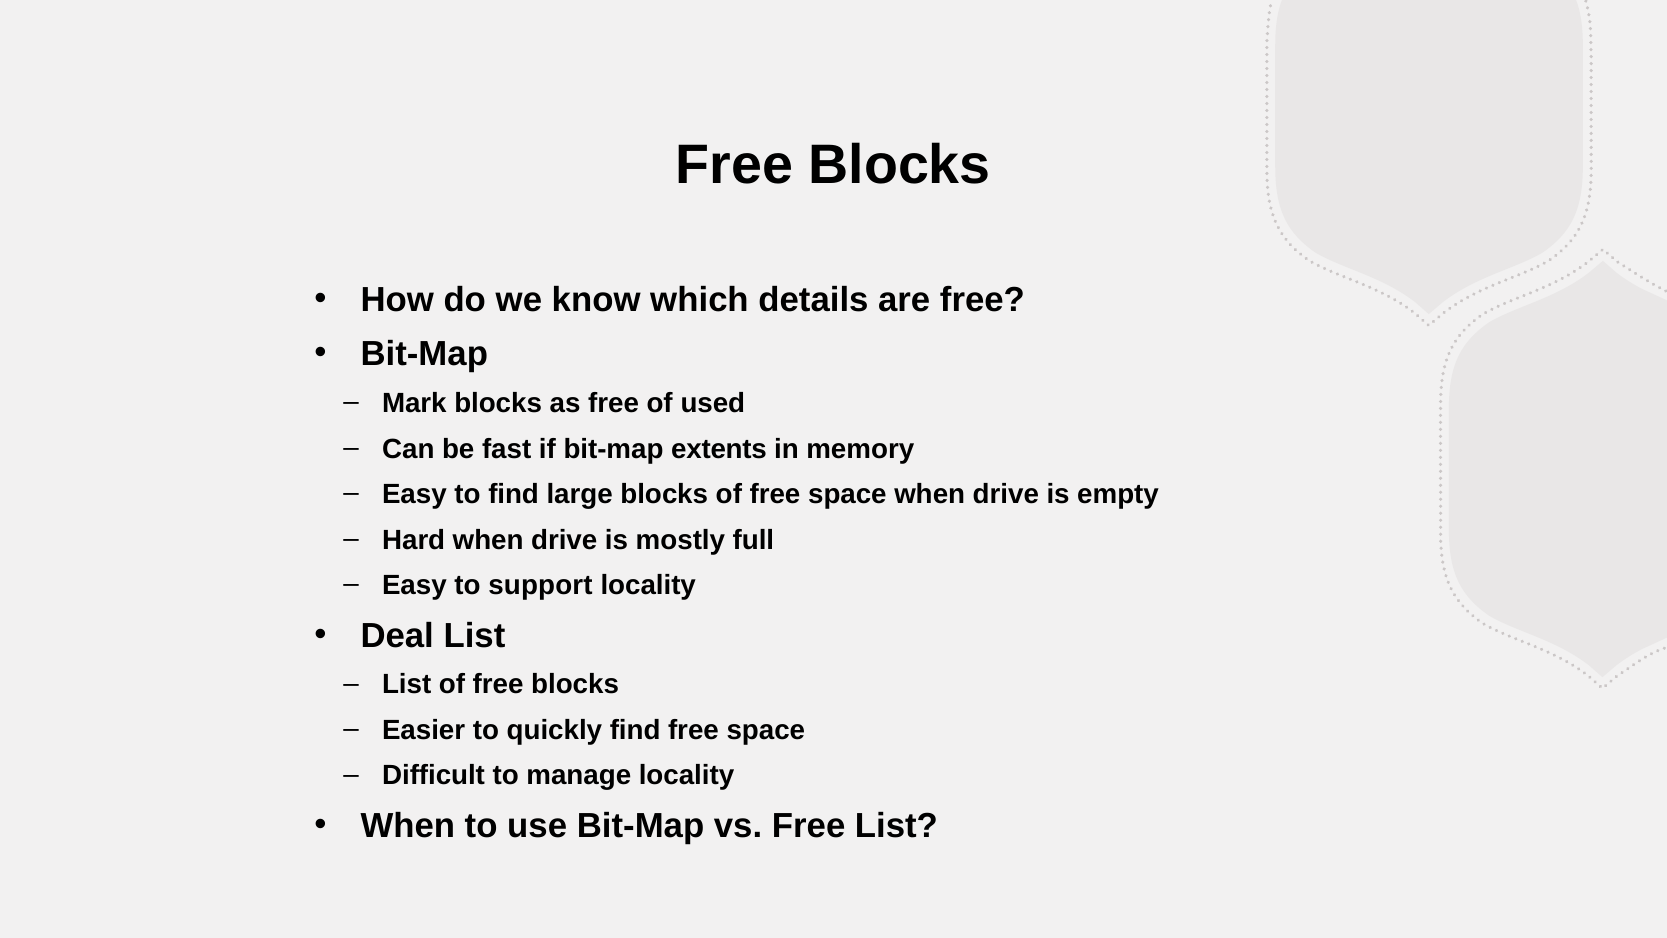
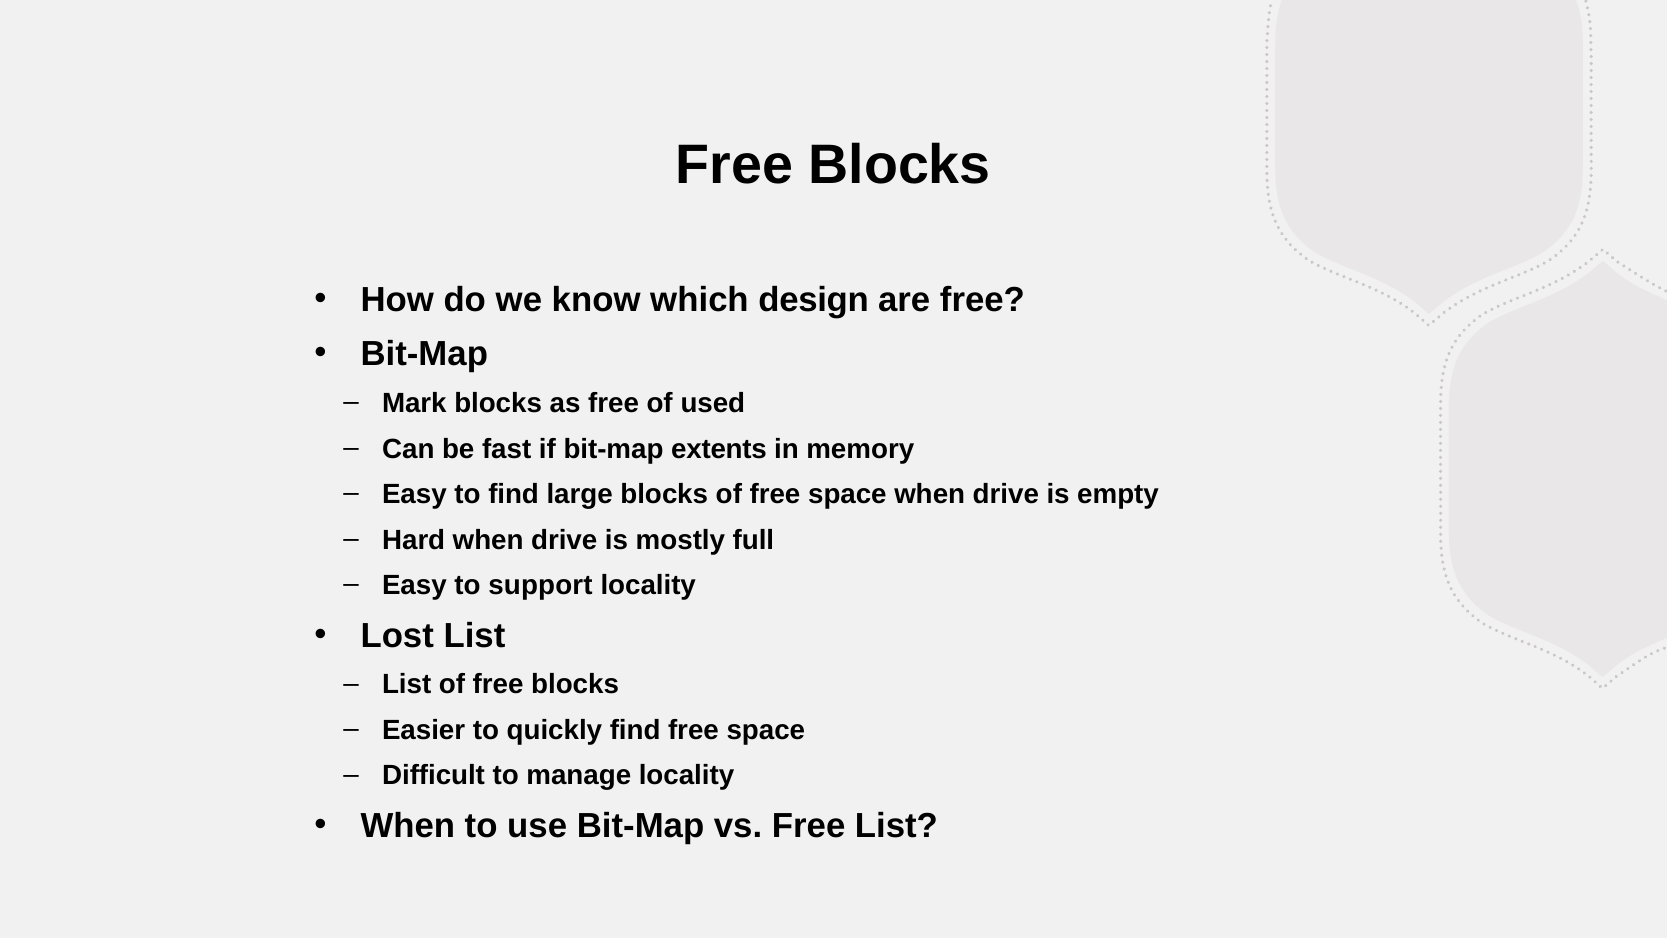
details: details -> design
Deal: Deal -> Lost
